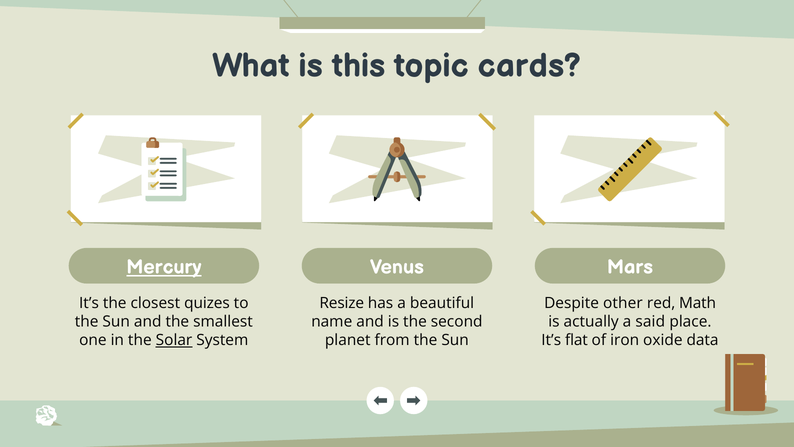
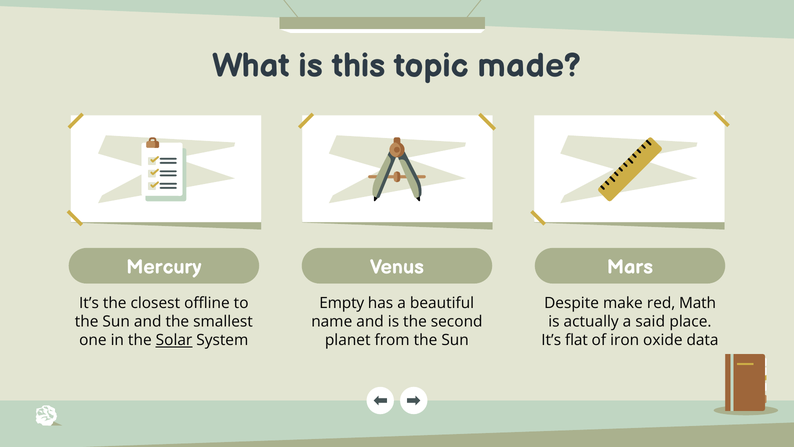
cards: cards -> made
Mercury underline: present -> none
quizes: quizes -> offline
Resize: Resize -> Empty
other: other -> make
